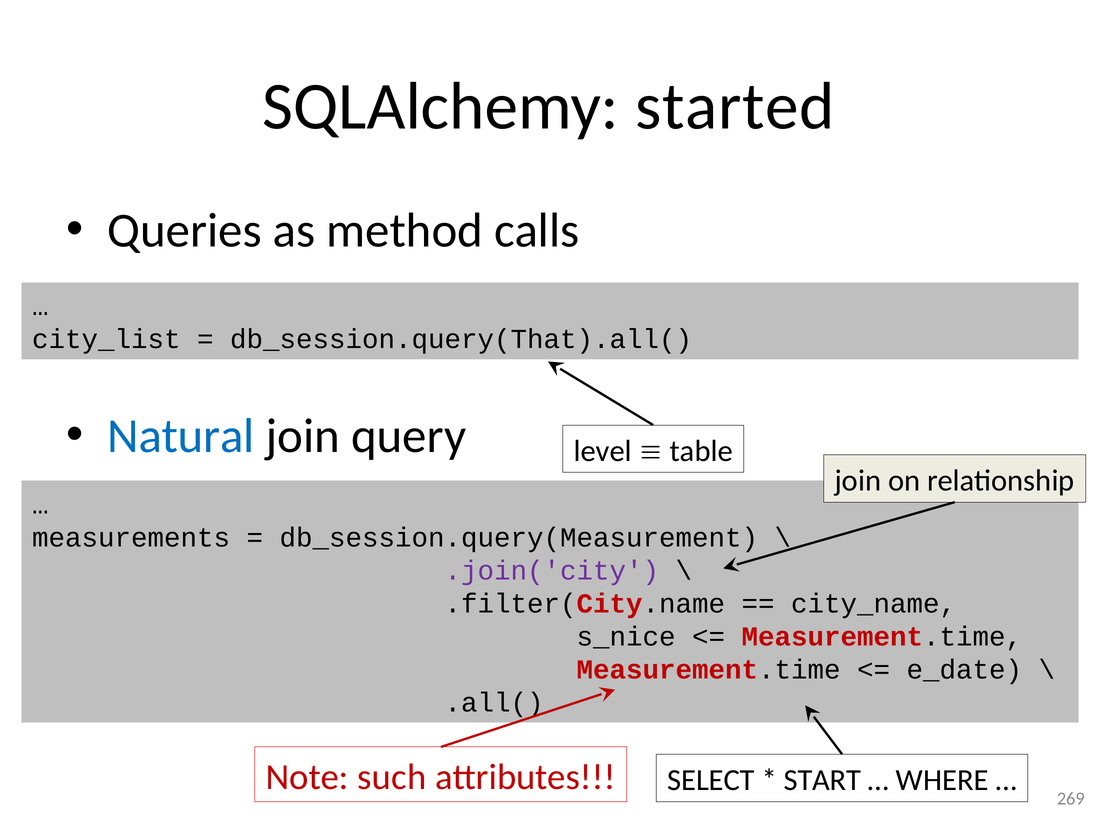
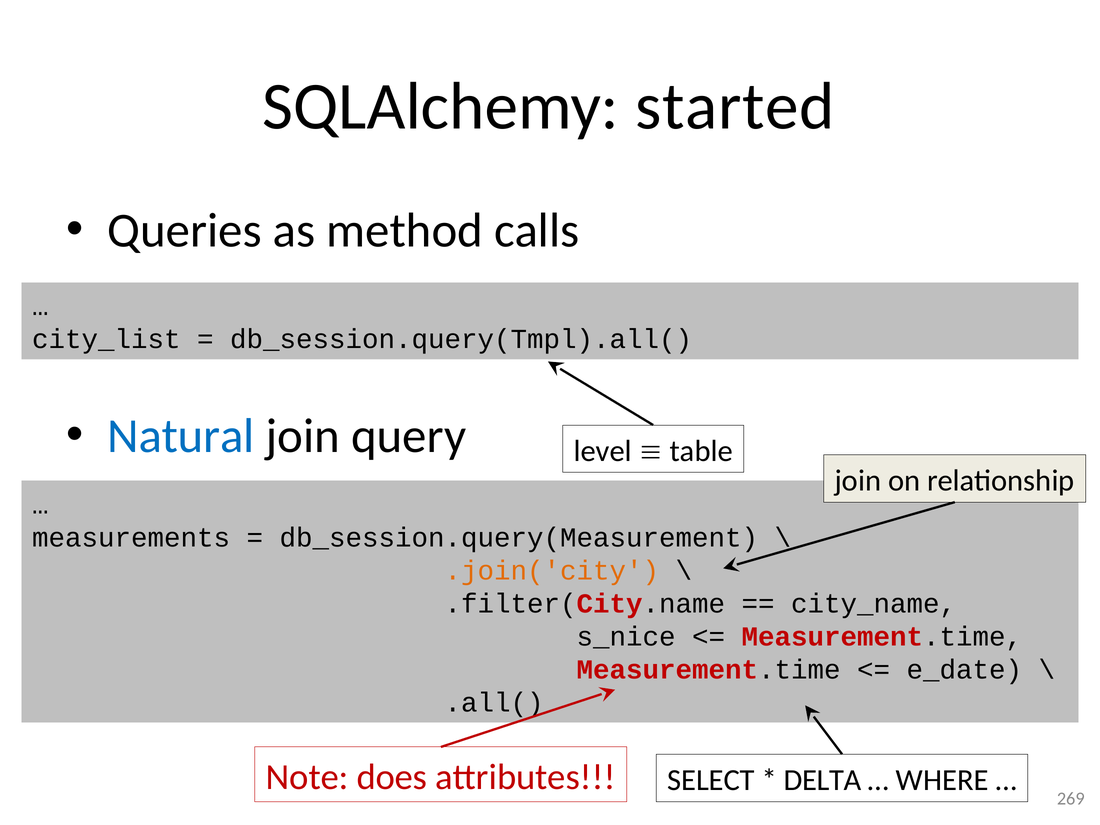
db_session.query(That).all(: db_session.query(That).all( -> db_session.query(Tmpl).all(
.join('city colour: purple -> orange
such: such -> does
START: START -> DELTA
